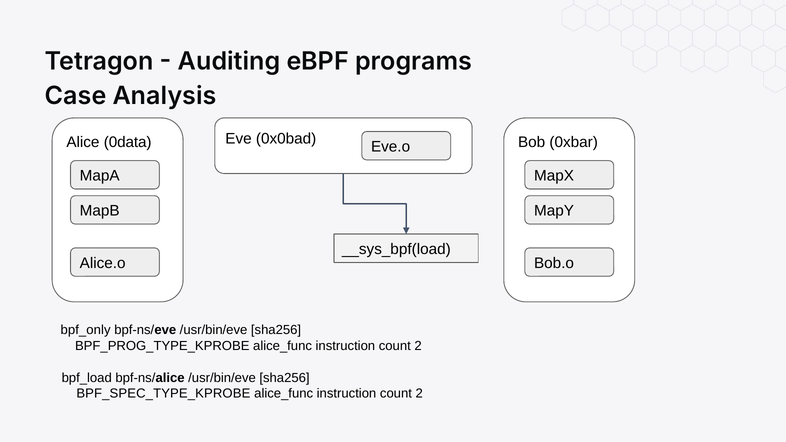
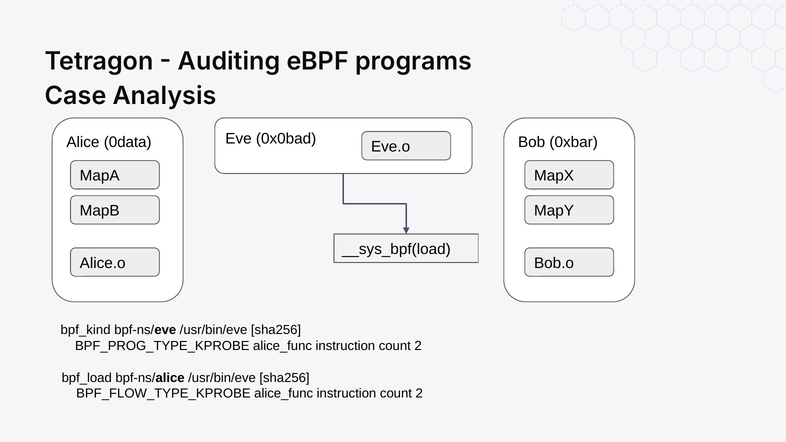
bpf_only: bpf_only -> bpf_kind
BPF_SPEC_TYPE_KPROBE: BPF_SPEC_TYPE_KPROBE -> BPF_FLOW_TYPE_KPROBE
